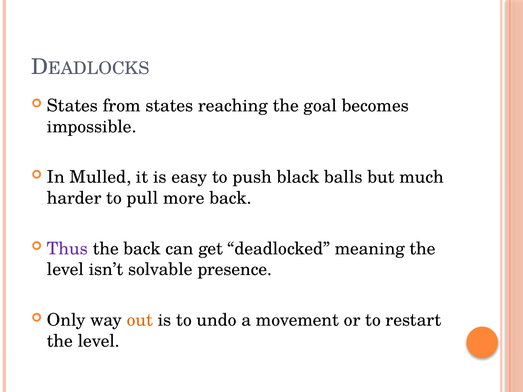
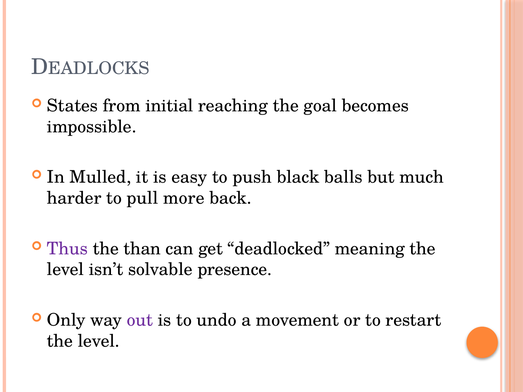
from states: states -> initial
the back: back -> than
out colour: orange -> purple
